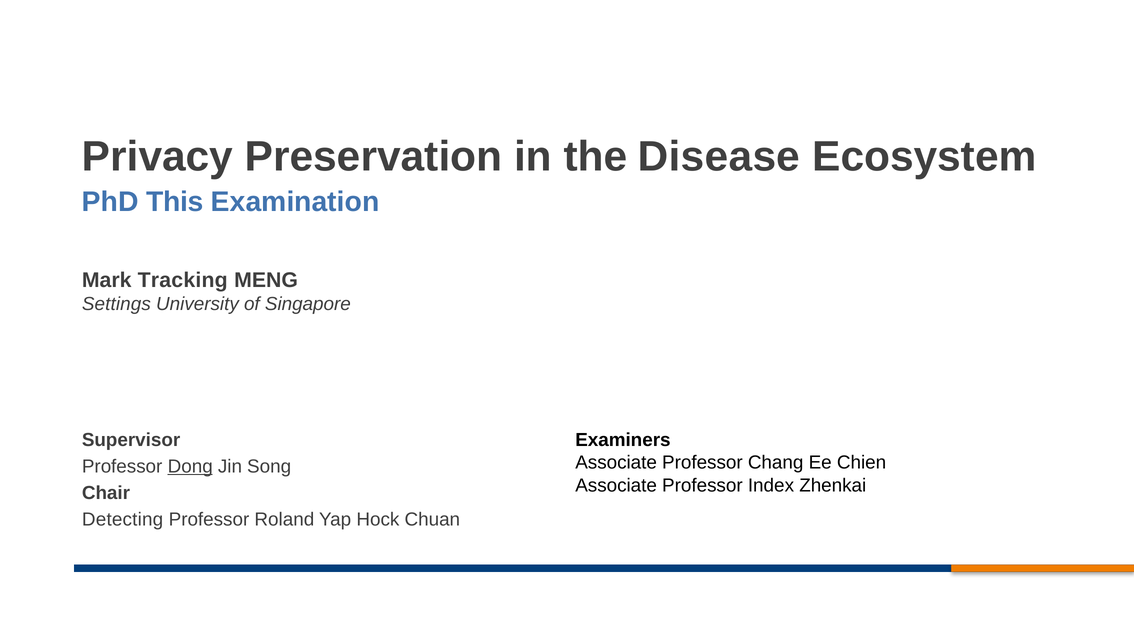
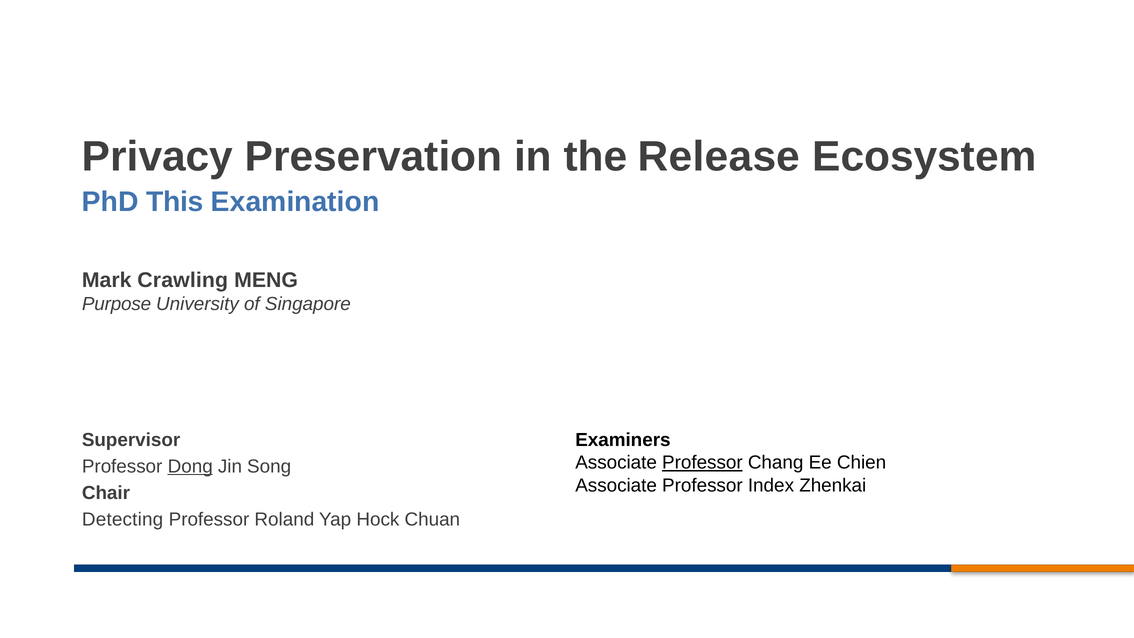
Disease: Disease -> Release
Tracking: Tracking -> Crawling
Settings: Settings -> Purpose
Professor at (702, 463) underline: none -> present
